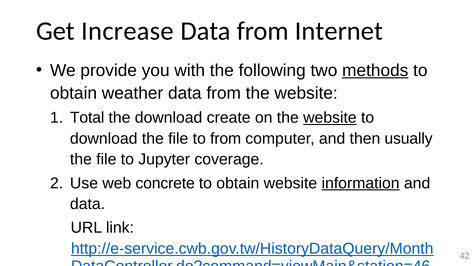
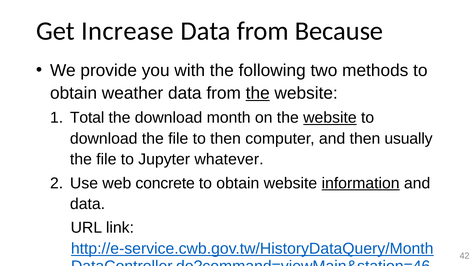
Internet: Internet -> Because
methods underline: present -> none
the at (258, 93) underline: none -> present
create: create -> month
to from: from -> then
coverage: coverage -> whatever
